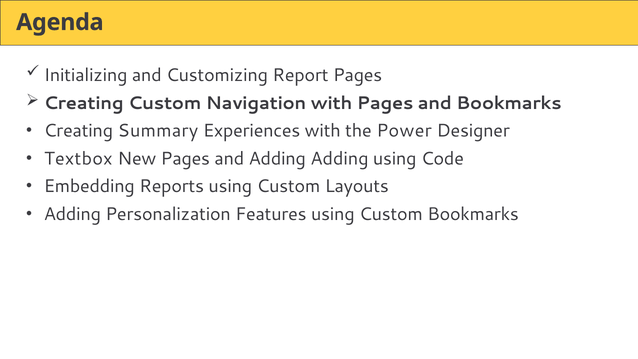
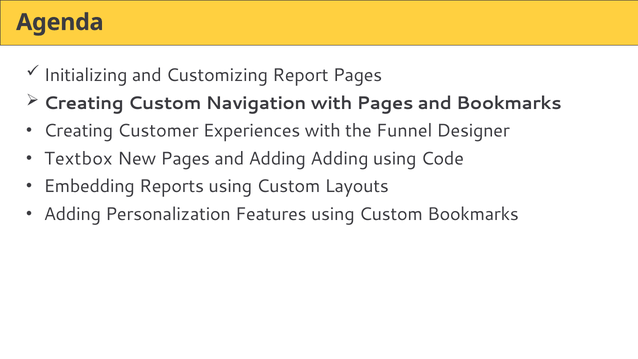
Summary: Summary -> Customer
Power: Power -> Funnel
